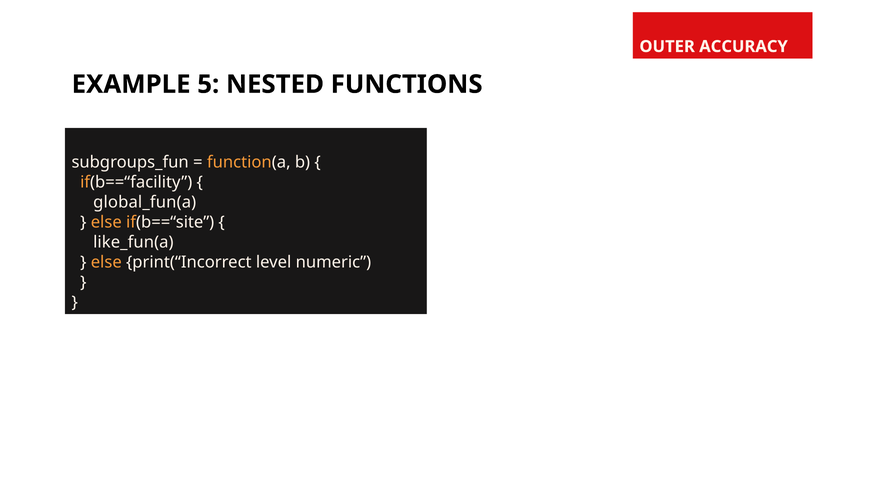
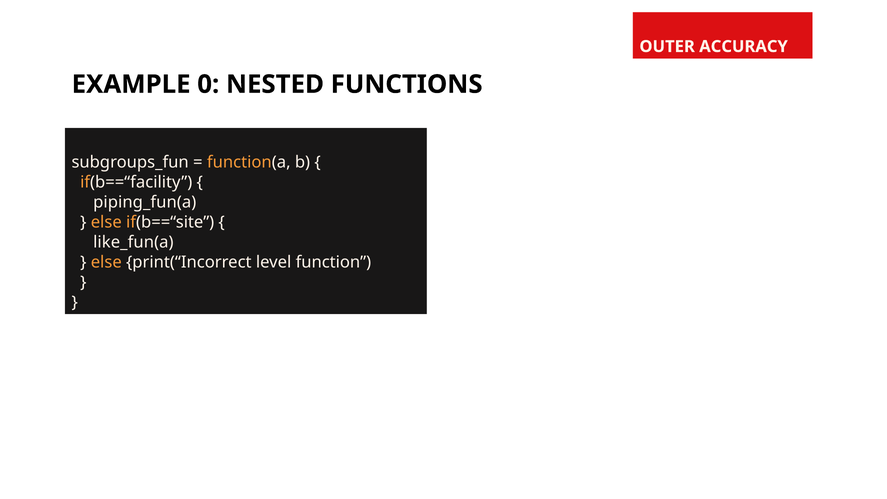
5: 5 -> 0
global_fun(a: global_fun(a -> piping_fun(a
numeric: numeric -> function
